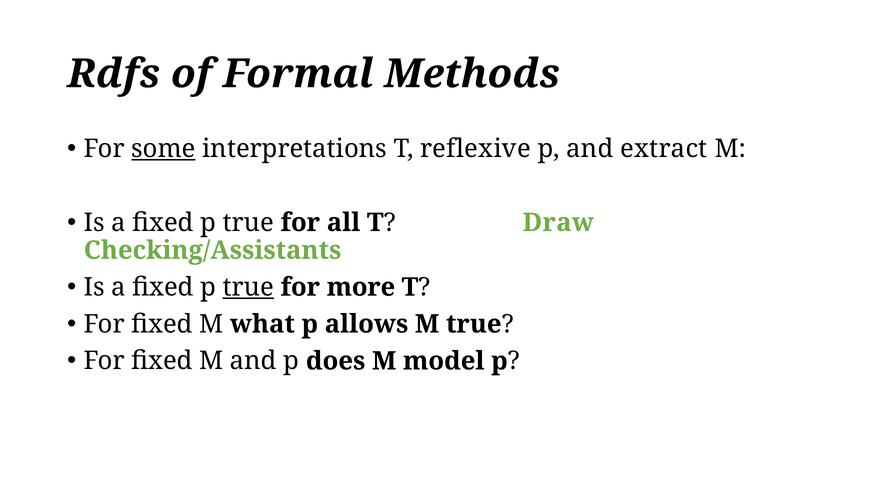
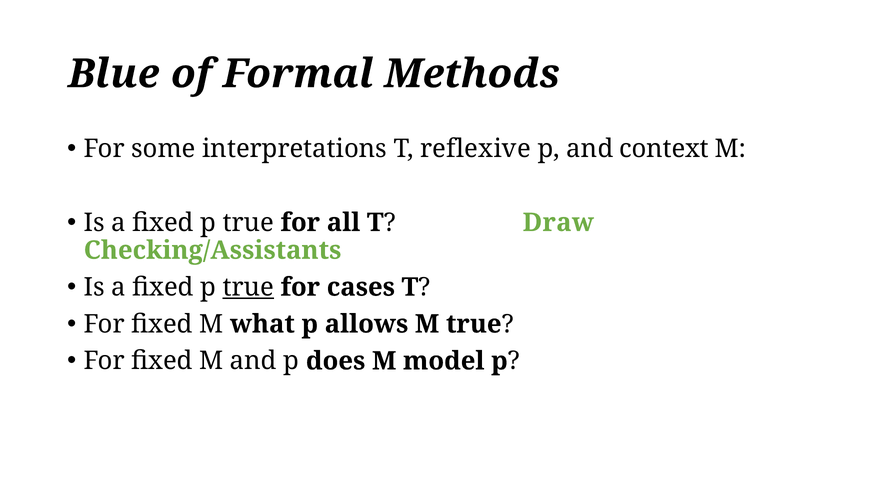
Rdfs: Rdfs -> Blue
some underline: present -> none
extract: extract -> context
more: more -> cases
